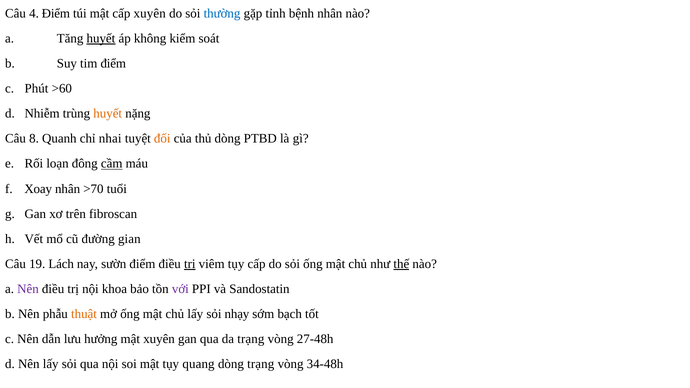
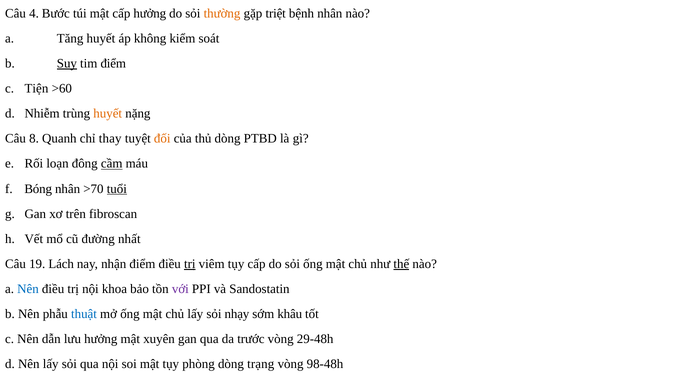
4 Điểm: Điểm -> Bước
cấp xuyên: xuyên -> hưởng
thường colour: blue -> orange
tỉnh: tỉnh -> triệt
huyết at (101, 39) underline: present -> none
Suy underline: none -> present
Phút: Phút -> Tiện
nhai: nhai -> thay
Xoay: Xoay -> Bóng
tuổi underline: none -> present
gian: gian -> nhất
sườn: sườn -> nhận
Nên at (28, 289) colour: purple -> blue
thuật colour: orange -> blue
bạch: bạch -> khâu
da trạng: trạng -> trước
27-48h: 27-48h -> 29-48h
quang: quang -> phòng
34-48h: 34-48h -> 98-48h
